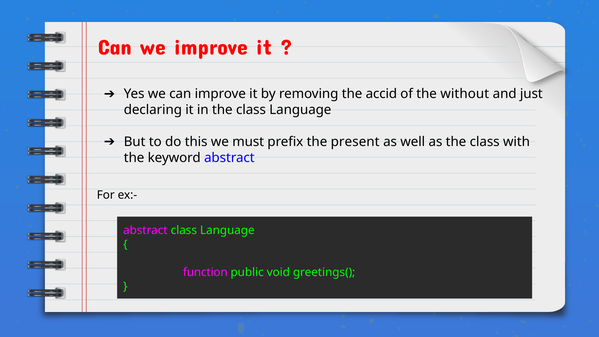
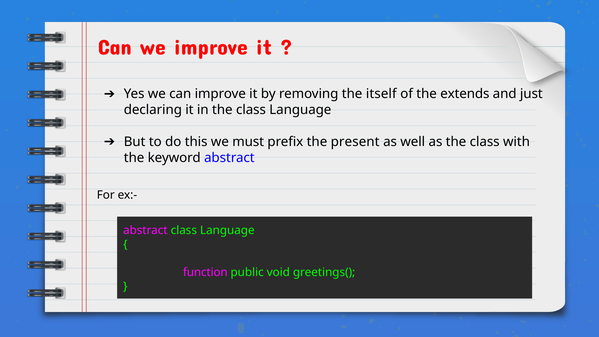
accid: accid -> itself
without: without -> extends
